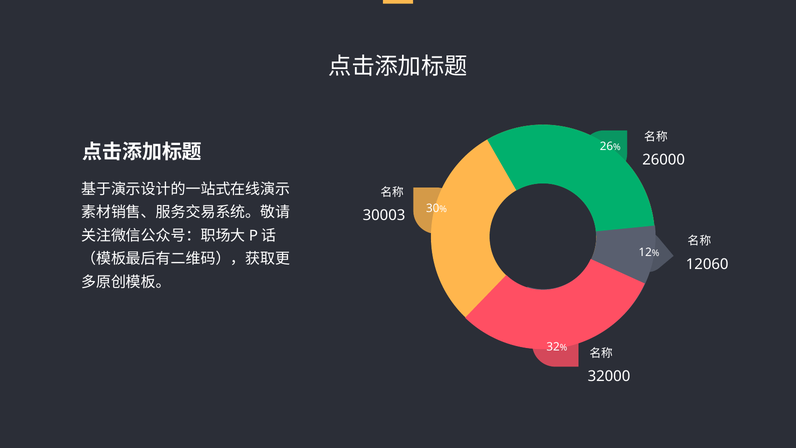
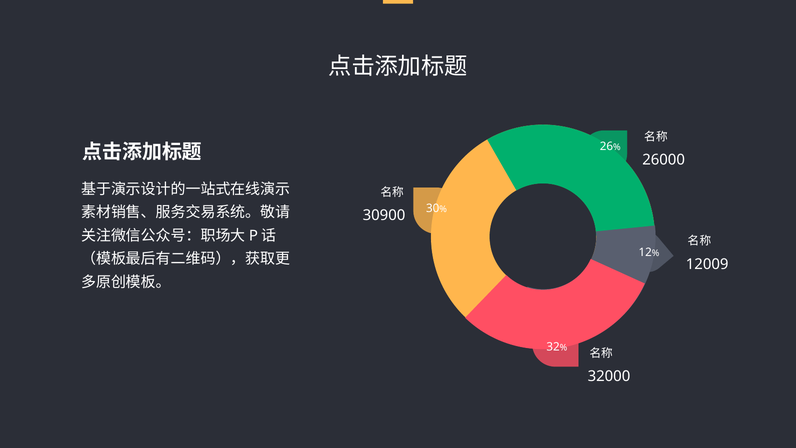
30003: 30003 -> 30900
12060: 12060 -> 12009
